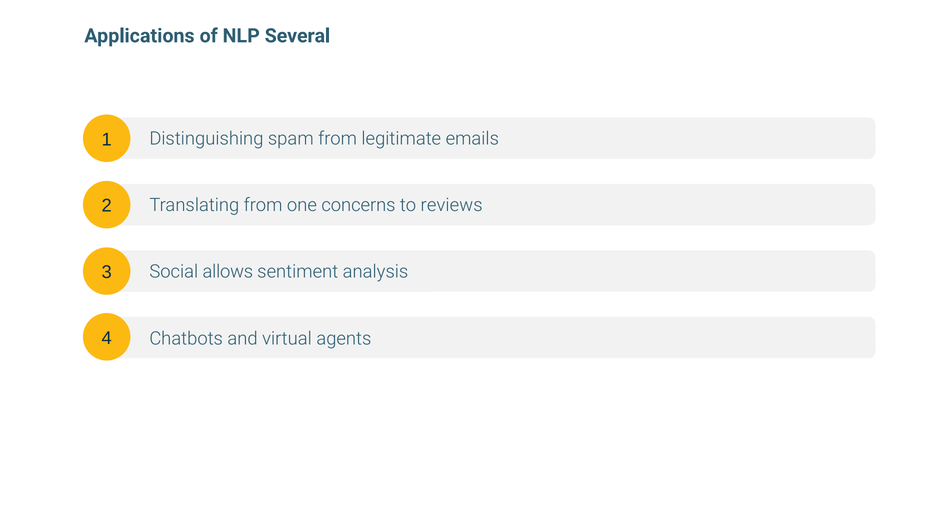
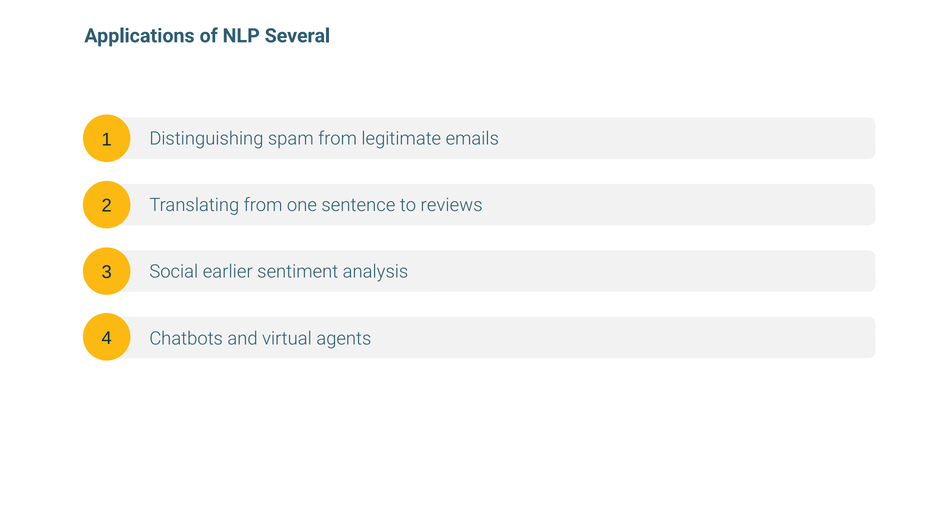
concerns: concerns -> sentence
allows: allows -> earlier
